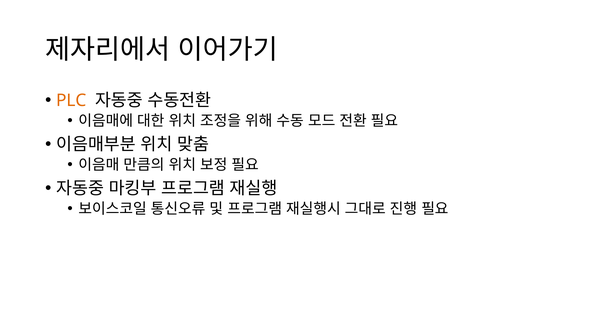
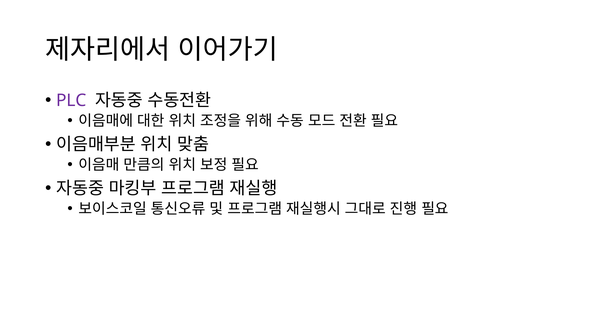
PLC colour: orange -> purple
